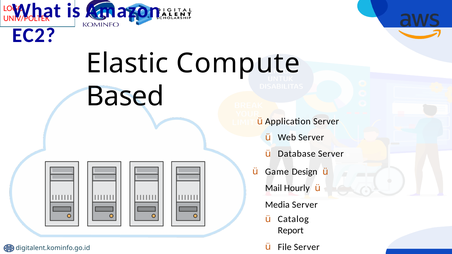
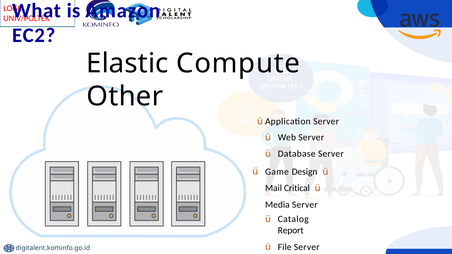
Based: Based -> Other
Hourly: Hourly -> Critical
